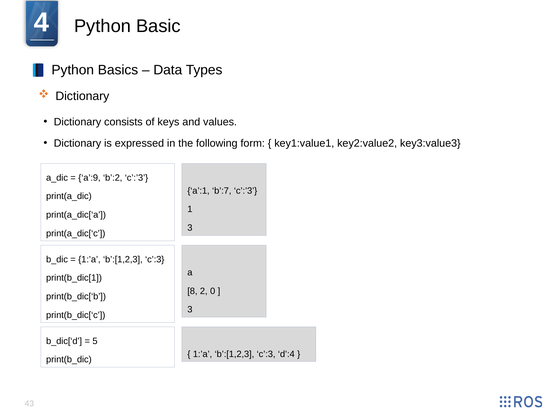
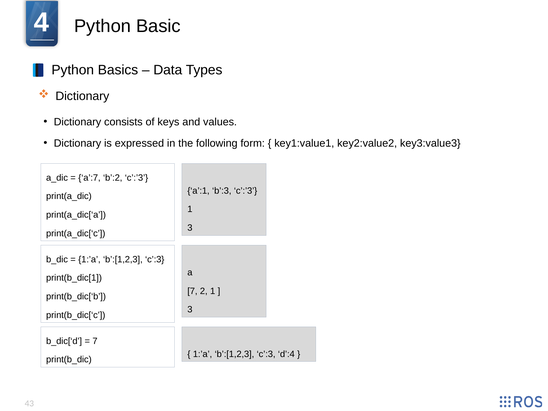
a’:9: a’:9 -> a’:7
b’:7: b’:7 -> b’:3
8 at (192, 291): 8 -> 7
2 0: 0 -> 1
5 at (95, 341): 5 -> 7
